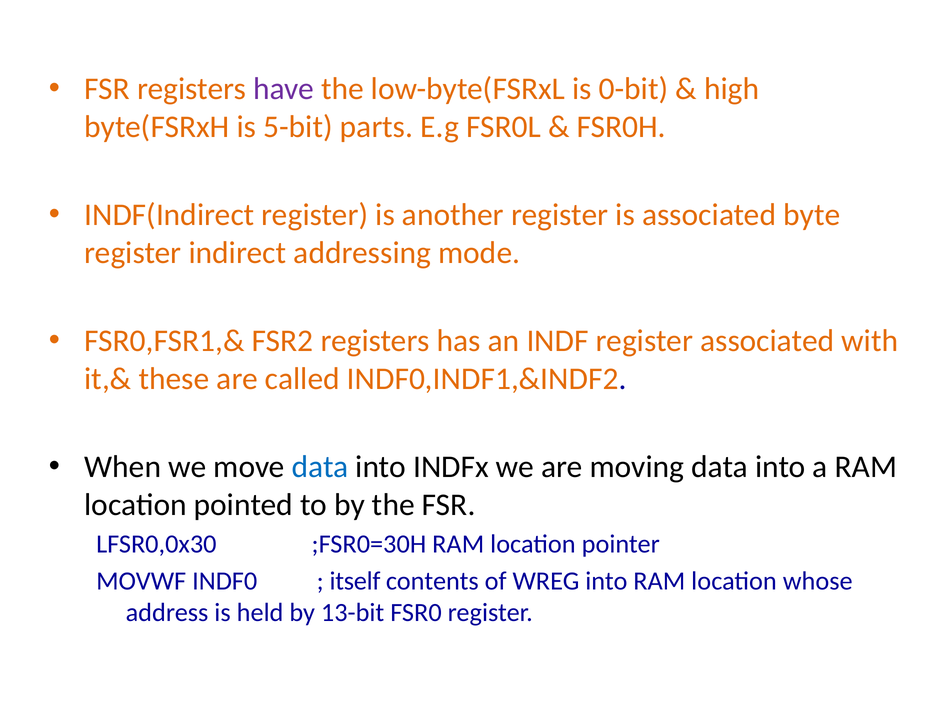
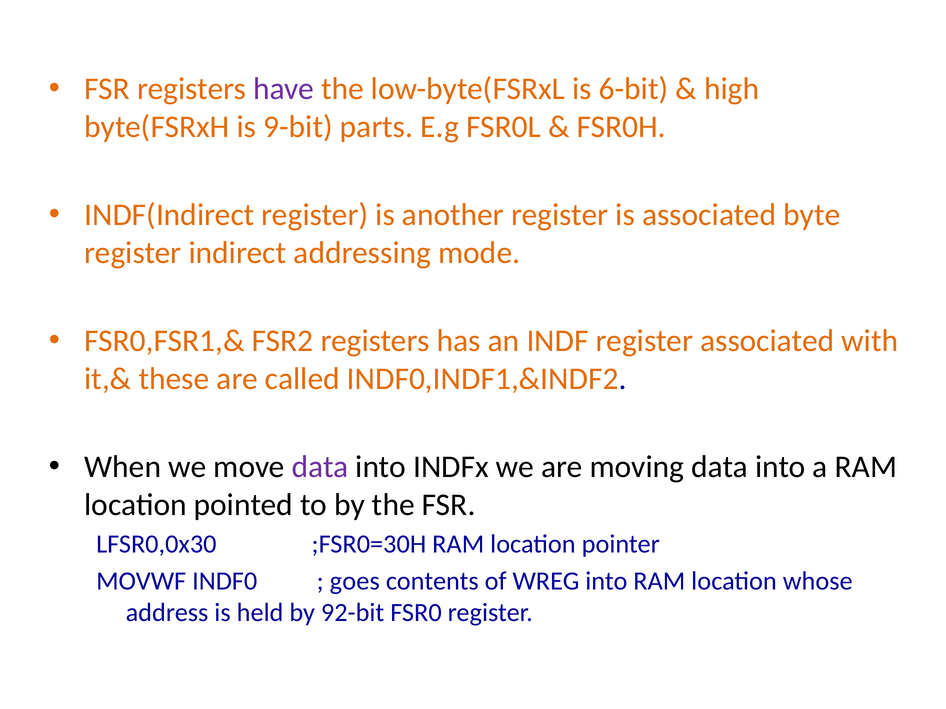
0-bit: 0-bit -> 6-bit
5-bit: 5-bit -> 9-bit
data at (320, 467) colour: blue -> purple
itself: itself -> goes
13-bit: 13-bit -> 92-bit
